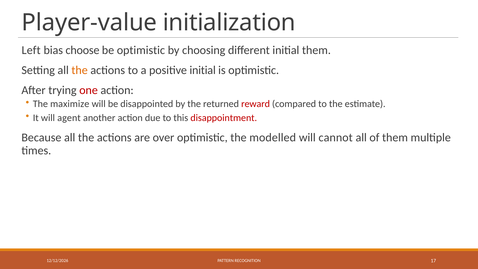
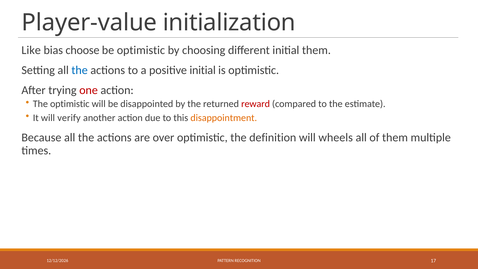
Left: Left -> Like
the at (80, 70) colour: orange -> blue
The maximize: maximize -> optimistic
agent: agent -> verify
disappointment colour: red -> orange
modelled: modelled -> definition
cannot: cannot -> wheels
